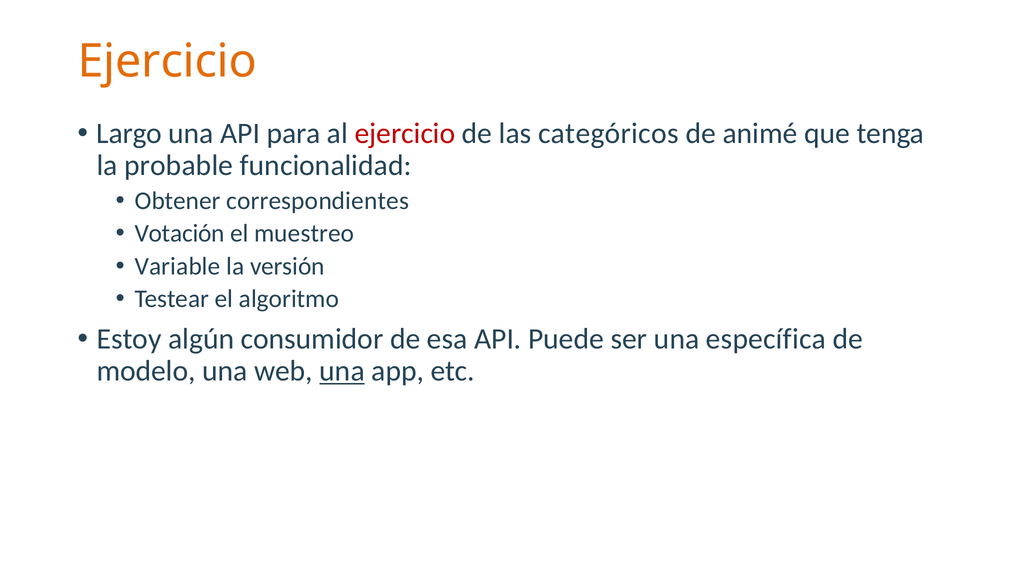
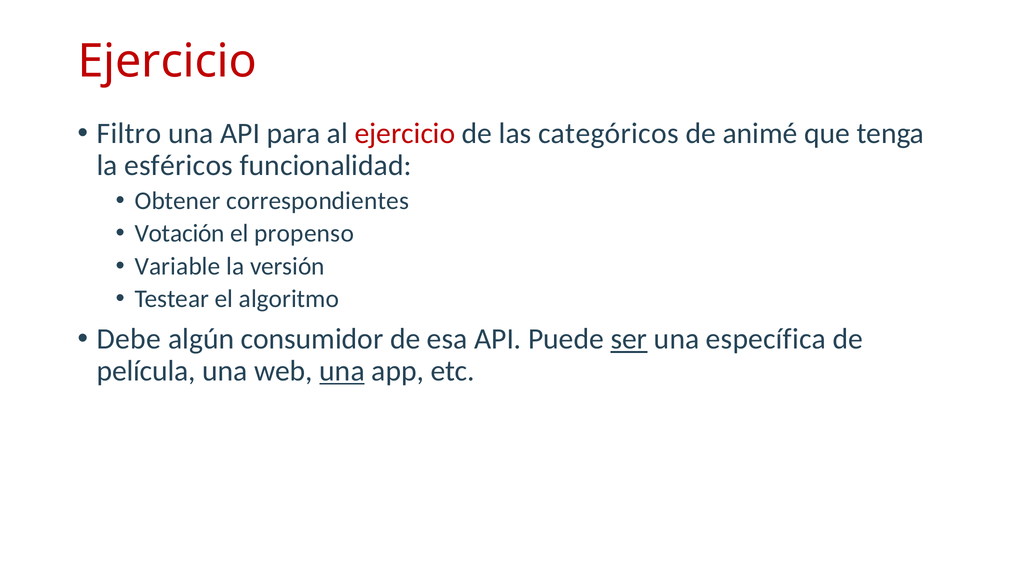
Ejercicio at (167, 61) colour: orange -> red
Largo: Largo -> Filtro
probable: probable -> esféricos
muestreo: muestreo -> propenso
Estoy: Estoy -> Debe
ser underline: none -> present
modelo: modelo -> película
